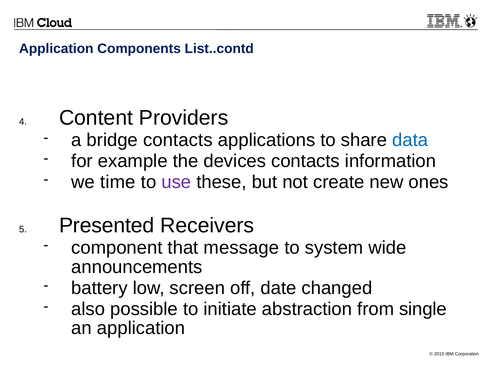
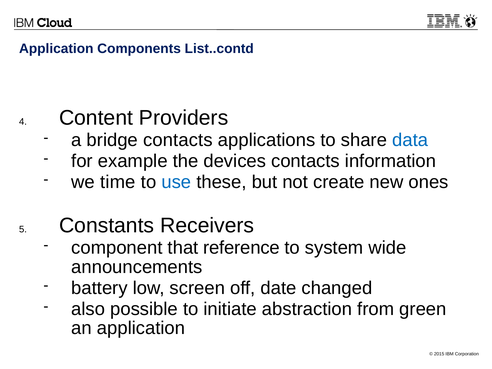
use colour: purple -> blue
Presented: Presented -> Constants
message: message -> reference
single: single -> green
